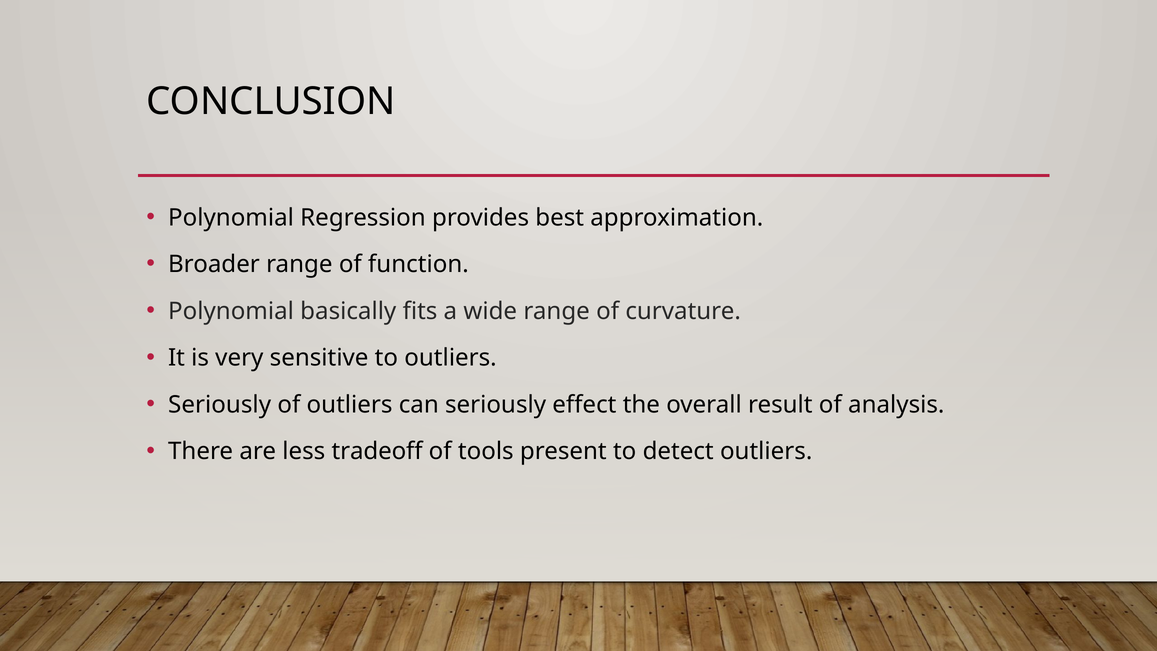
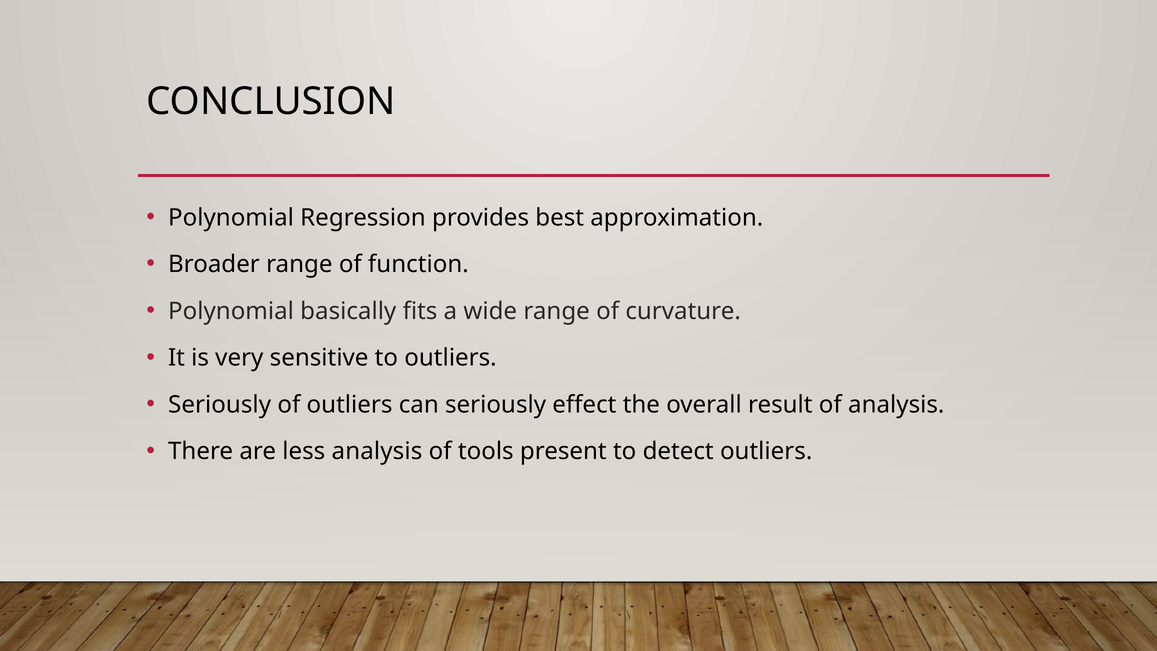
less tradeoff: tradeoff -> analysis
